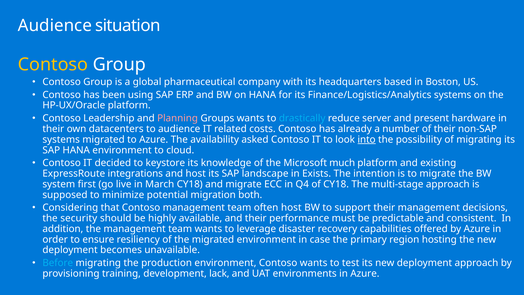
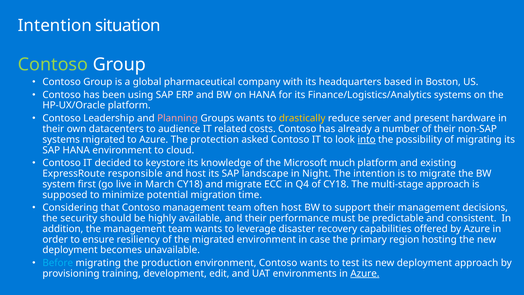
Audience at (55, 25): Audience -> Intention
Contoso at (53, 65) colour: yellow -> light green
drastically colour: light blue -> yellow
availability: availability -> protection
integrations: integrations -> responsible
Exists: Exists -> Night
both: both -> time
lack: lack -> edit
Azure at (365, 273) underline: none -> present
